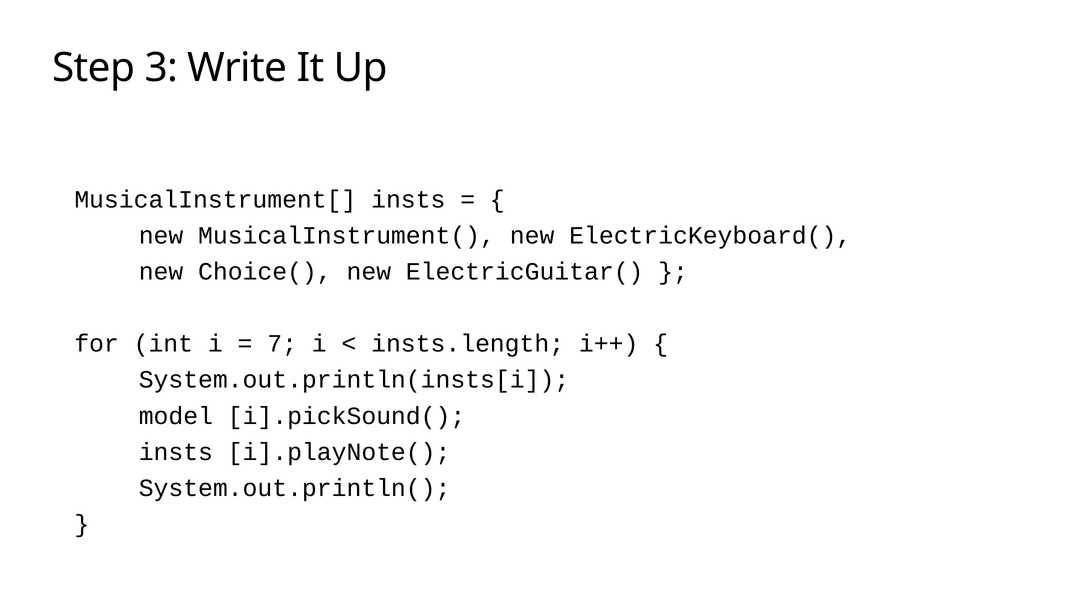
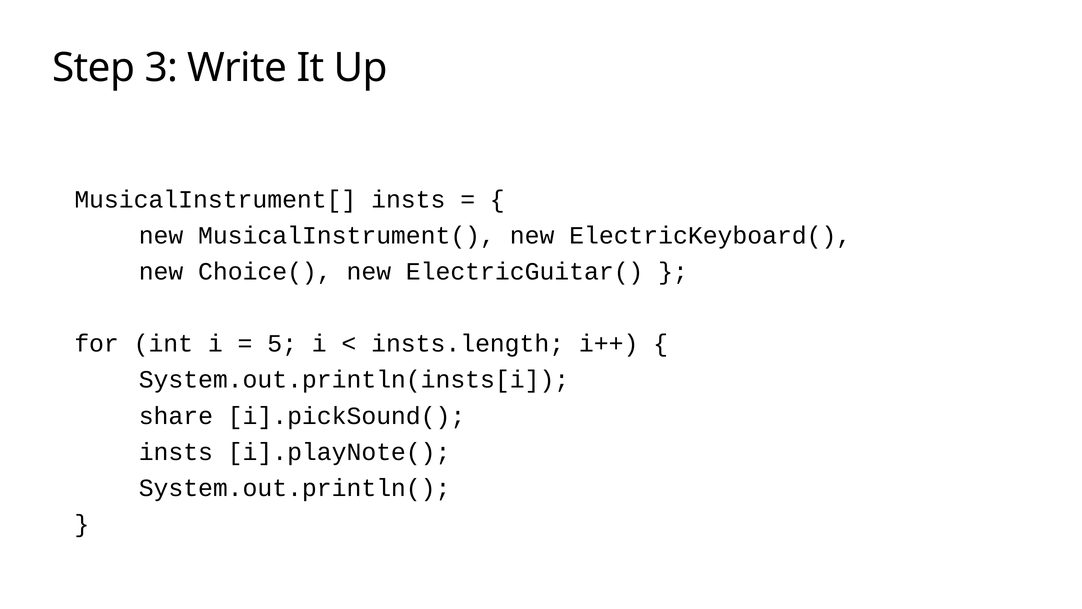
7: 7 -> 5
model: model -> share
